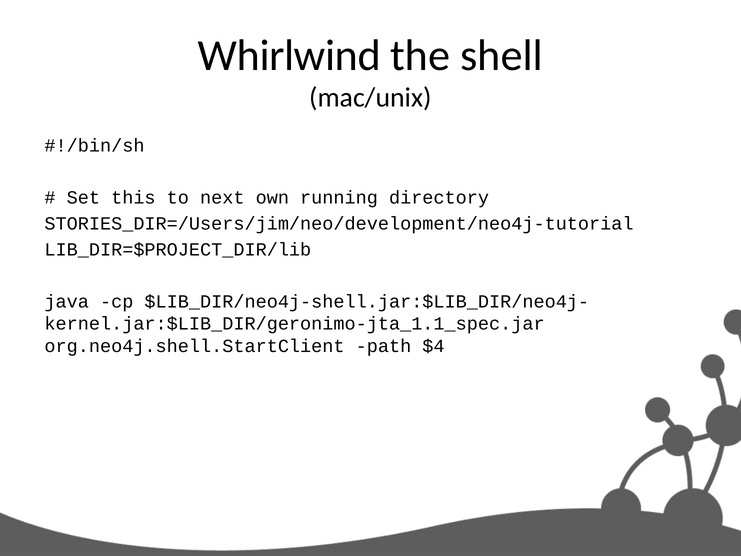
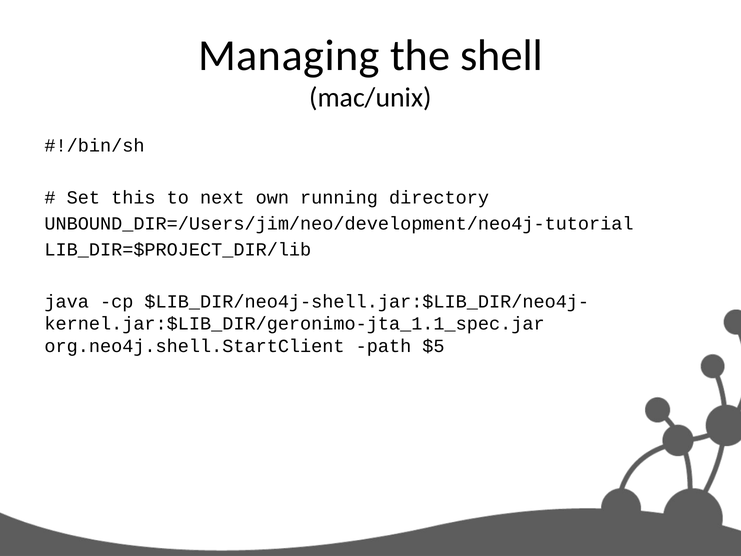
Whirlwind: Whirlwind -> Managing
STORIES_DIR=/Users/jim/neo/development/neo4j-tutorial: STORIES_DIR=/Users/jim/neo/development/neo4j-tutorial -> UNBOUND_DIR=/Users/jim/neo/development/neo4j-tutorial
$4: $4 -> $5
